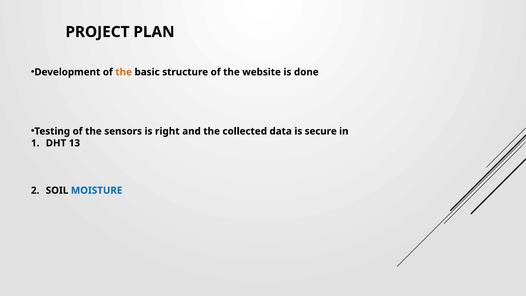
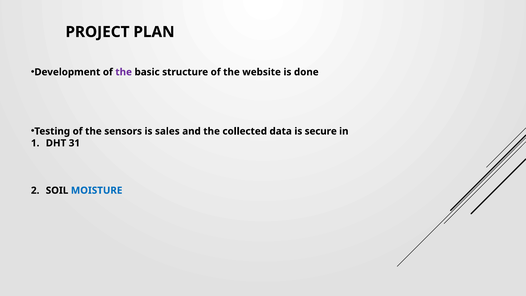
the at (124, 72) colour: orange -> purple
right: right -> sales
13: 13 -> 31
